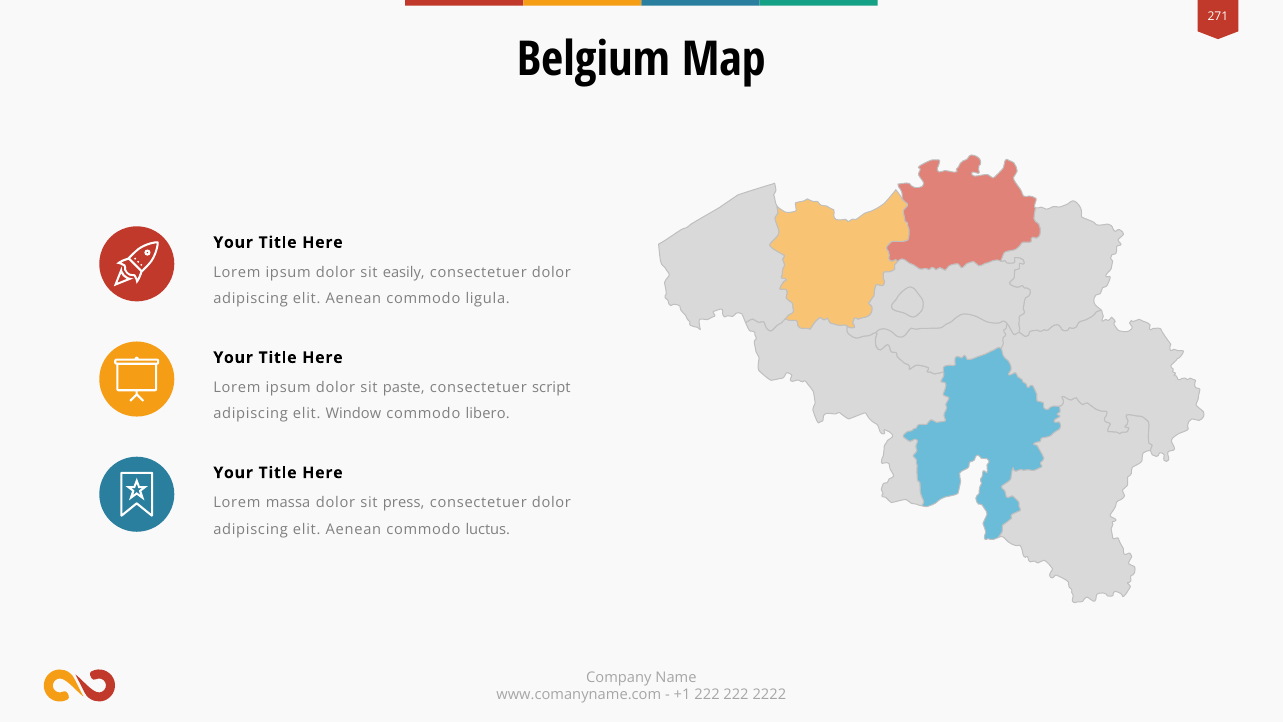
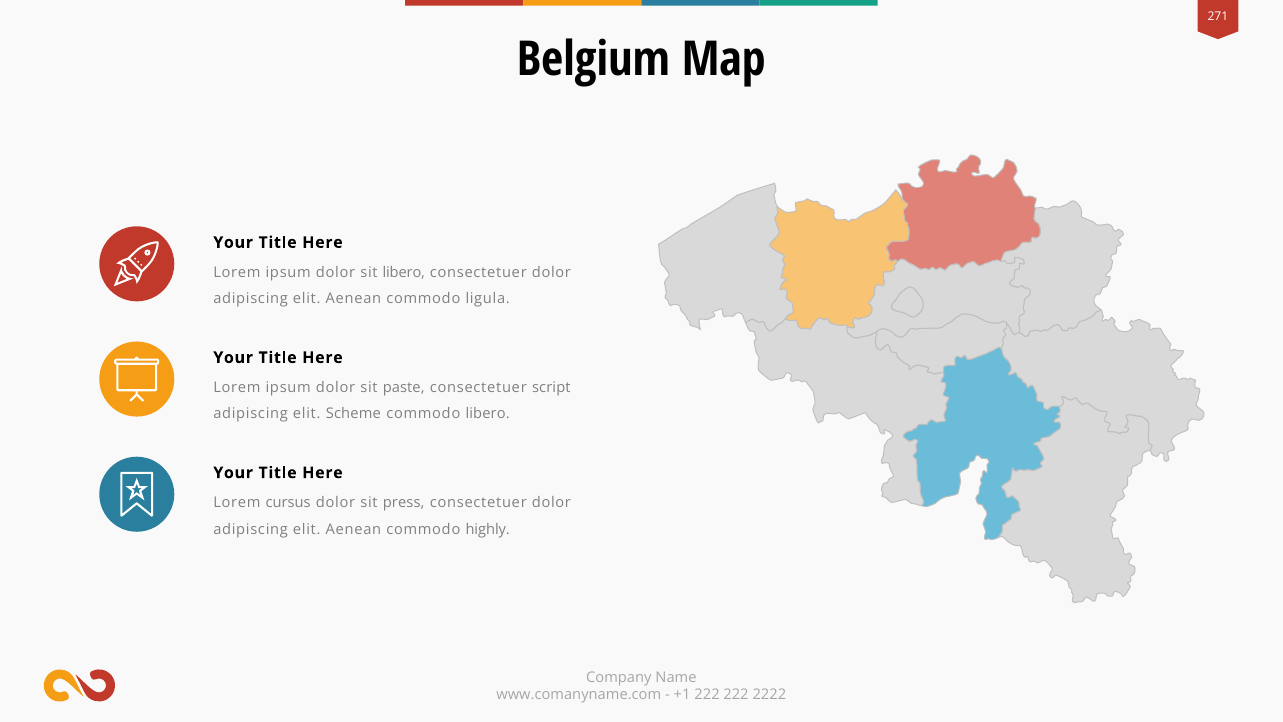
sit easily: easily -> libero
Window: Window -> Scheme
massa: massa -> cursus
luctus: luctus -> highly
